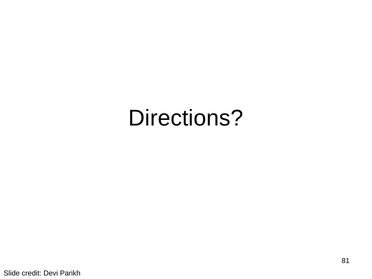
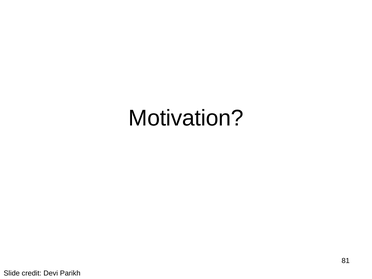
Directions: Directions -> Motivation
